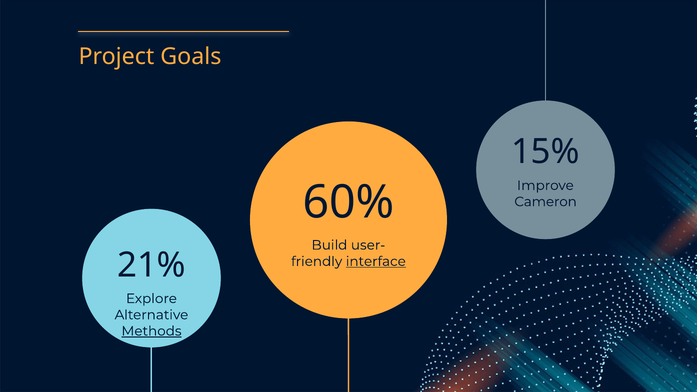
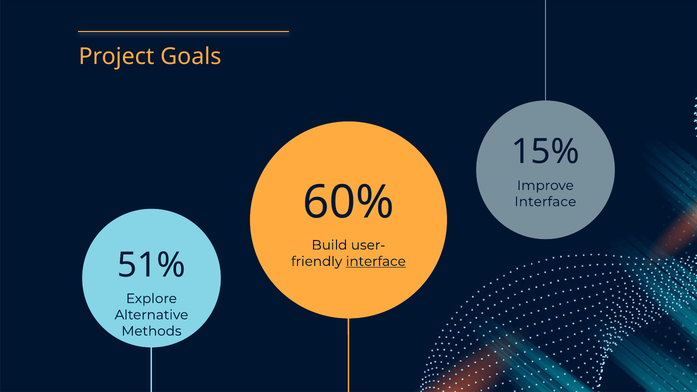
Cameron at (546, 202): Cameron -> Interface
21%: 21% -> 51%
Methods underline: present -> none
